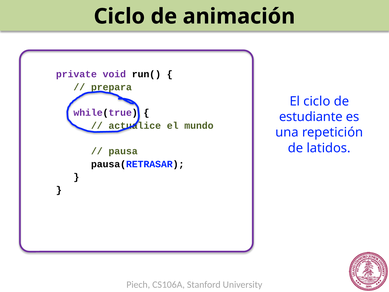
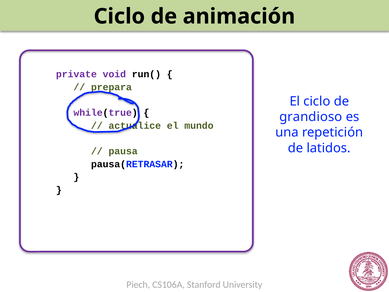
estudiante: estudiante -> grandioso
